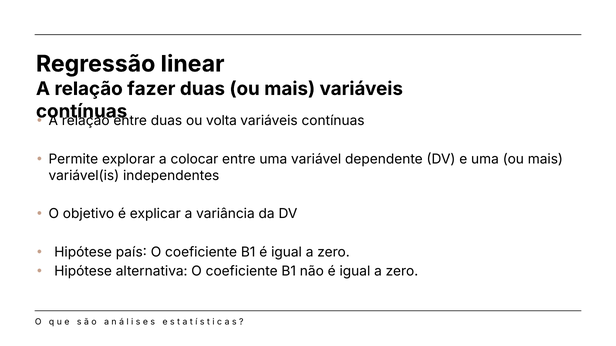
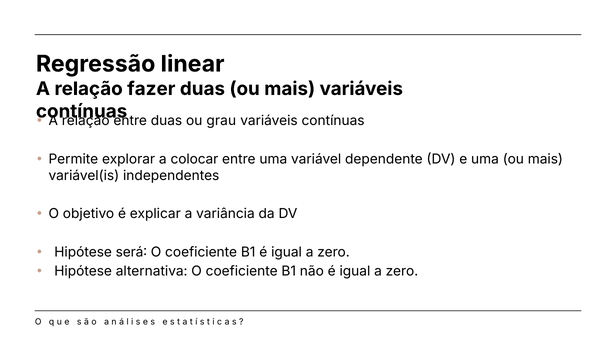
volta: volta -> grau
país: país -> será
